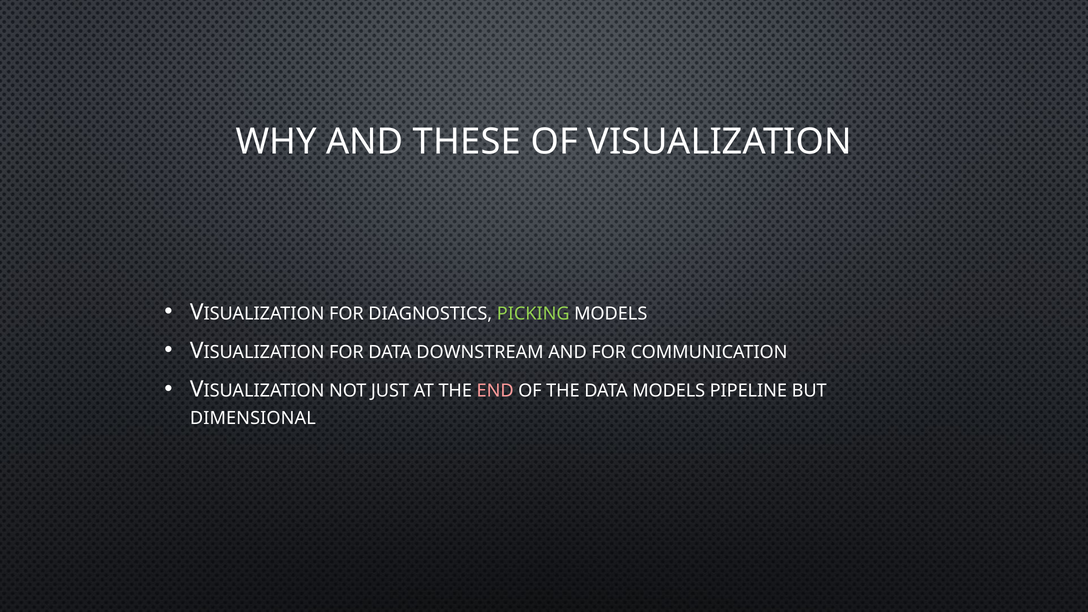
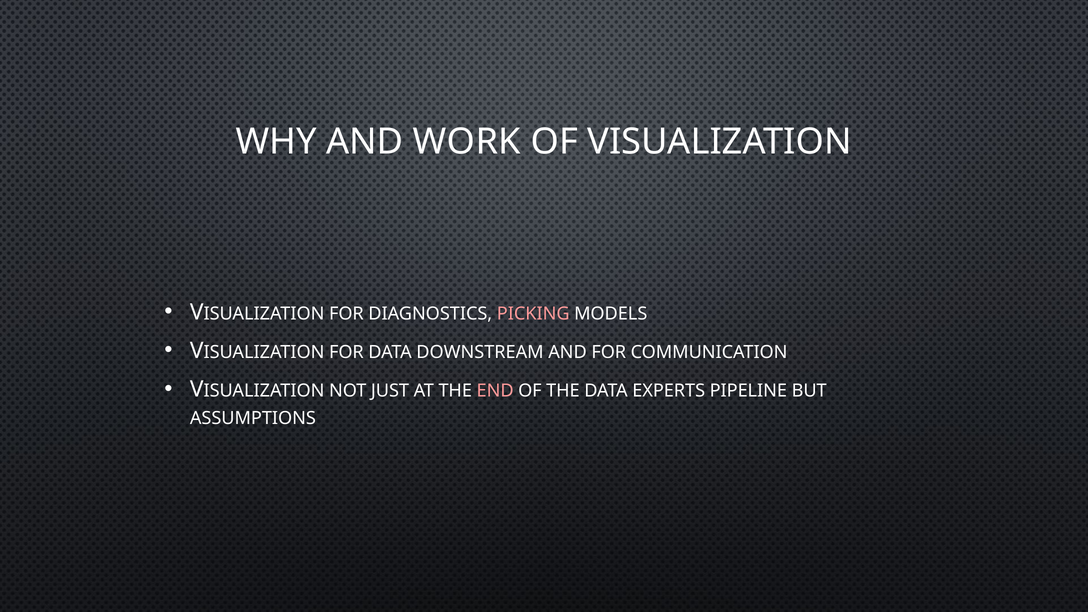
THESE: THESE -> WORK
PICKING colour: light green -> pink
DATA MODELS: MODELS -> EXPERTS
DIMENSIONAL: DIMENSIONAL -> ASSUMPTIONS
